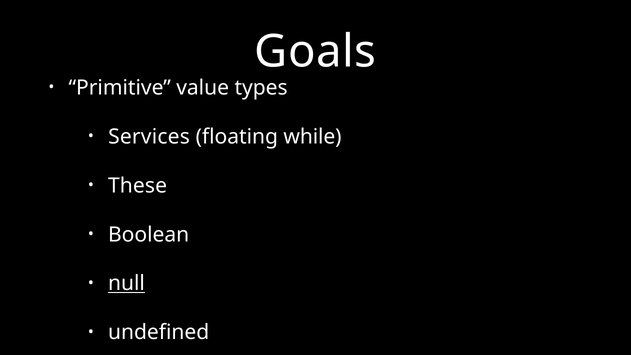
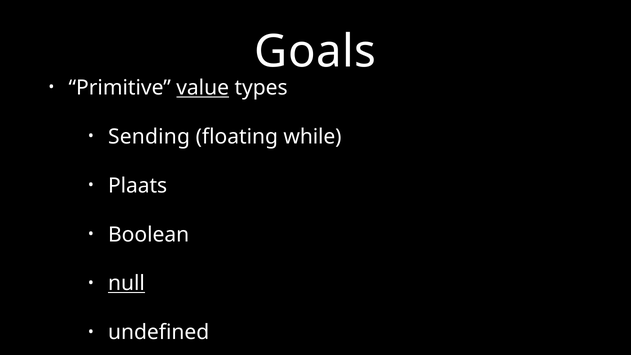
value underline: none -> present
Services: Services -> Sending
These: These -> Plaats
